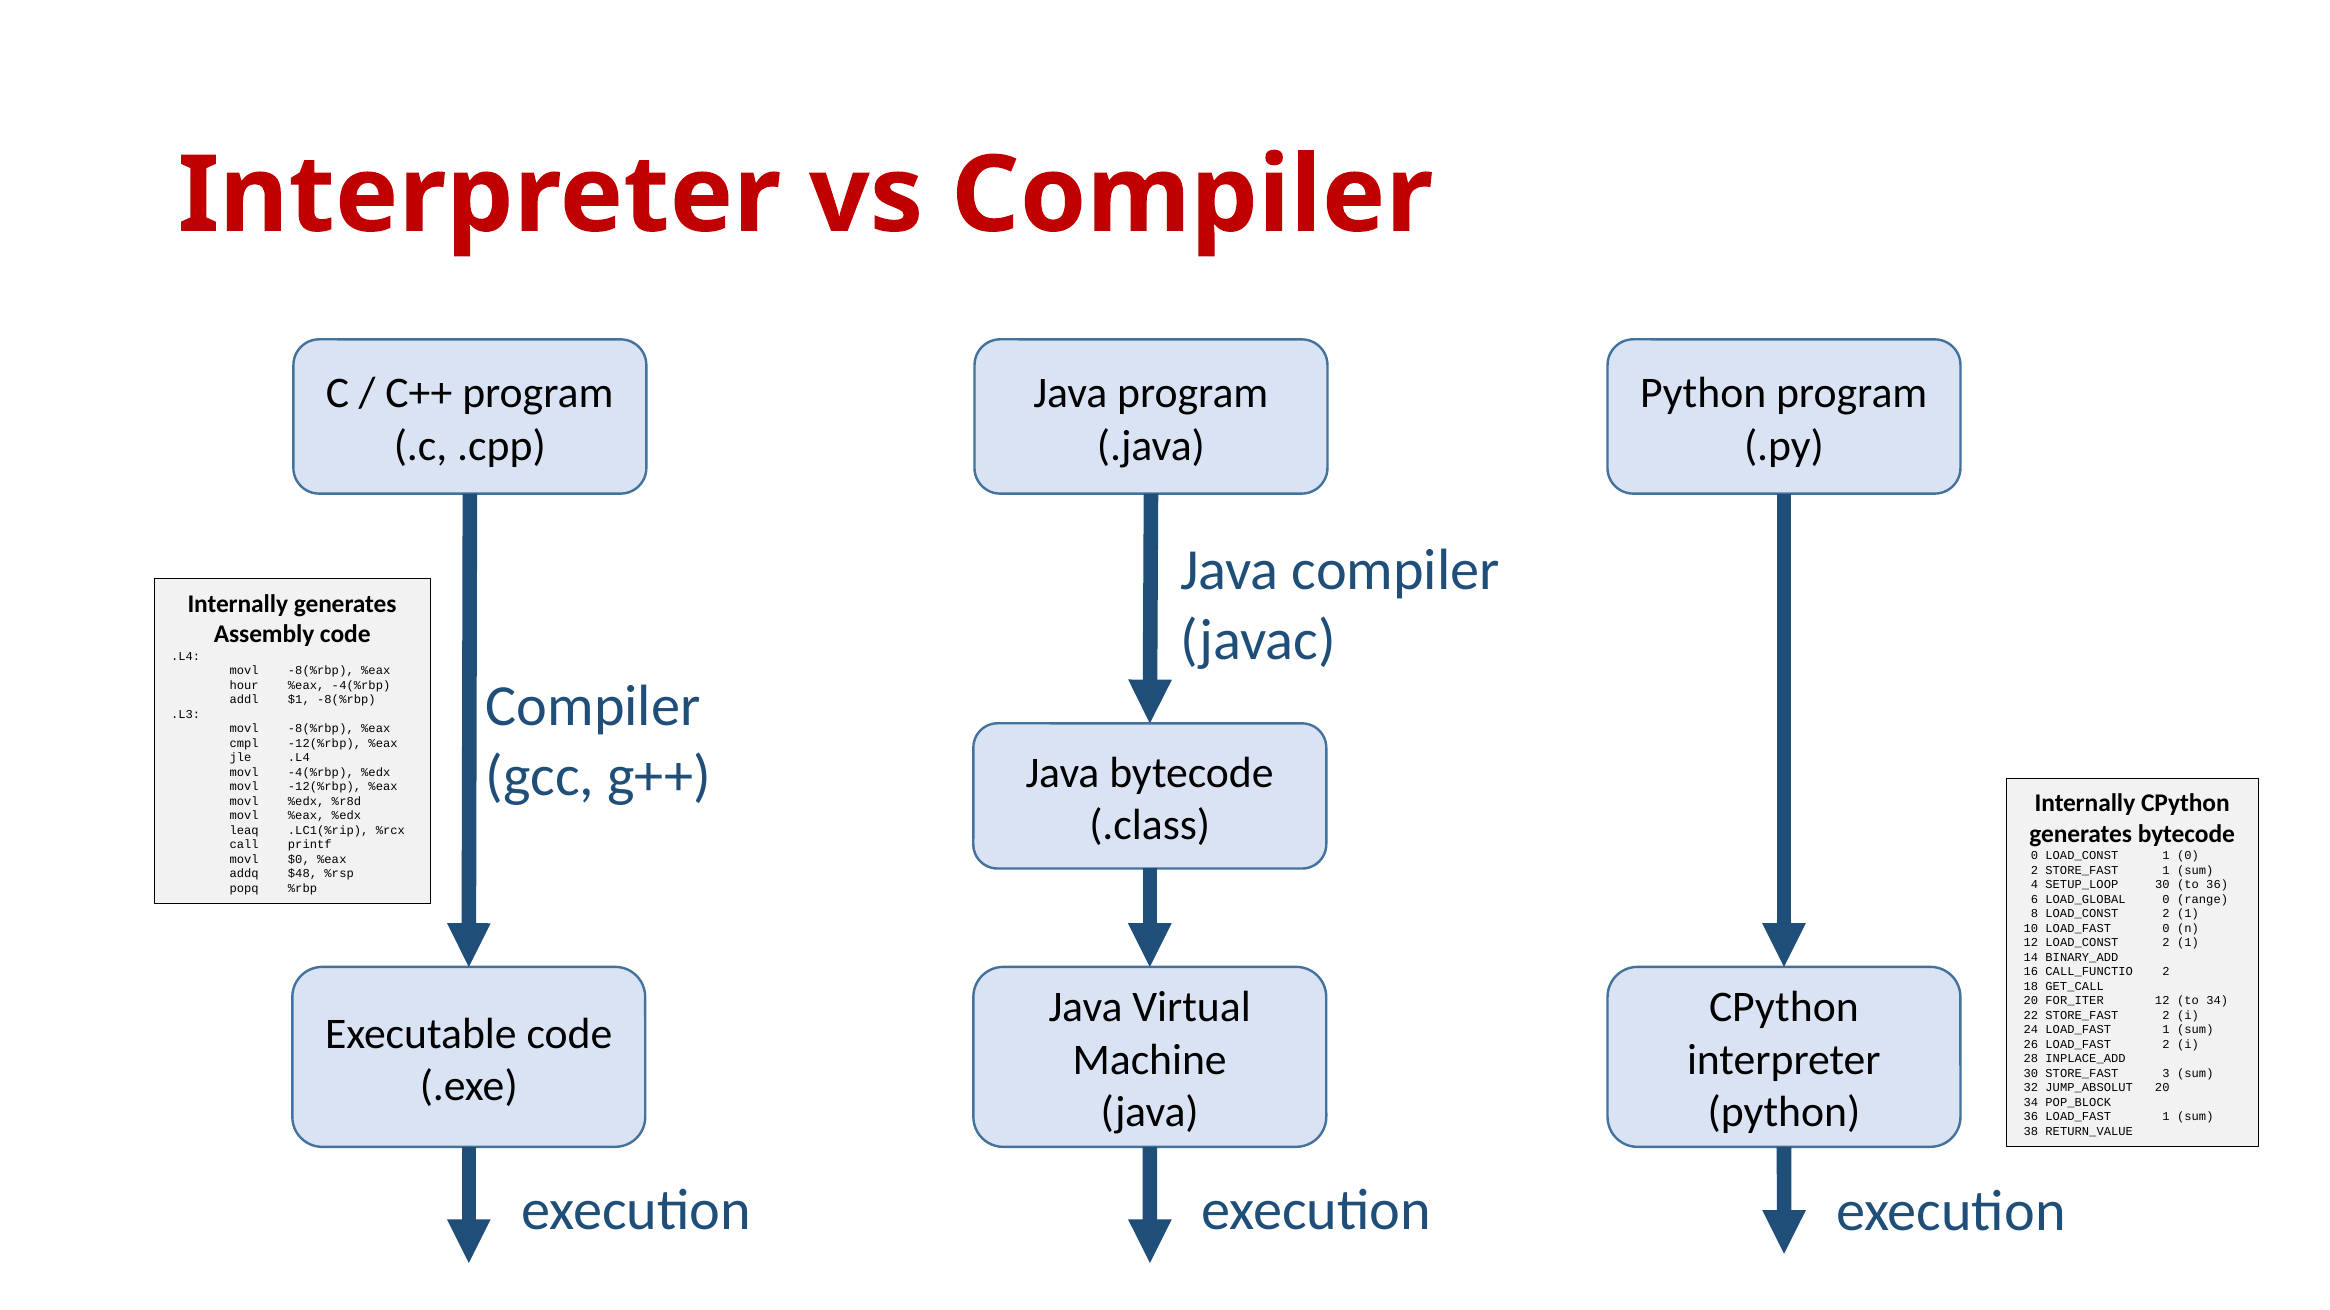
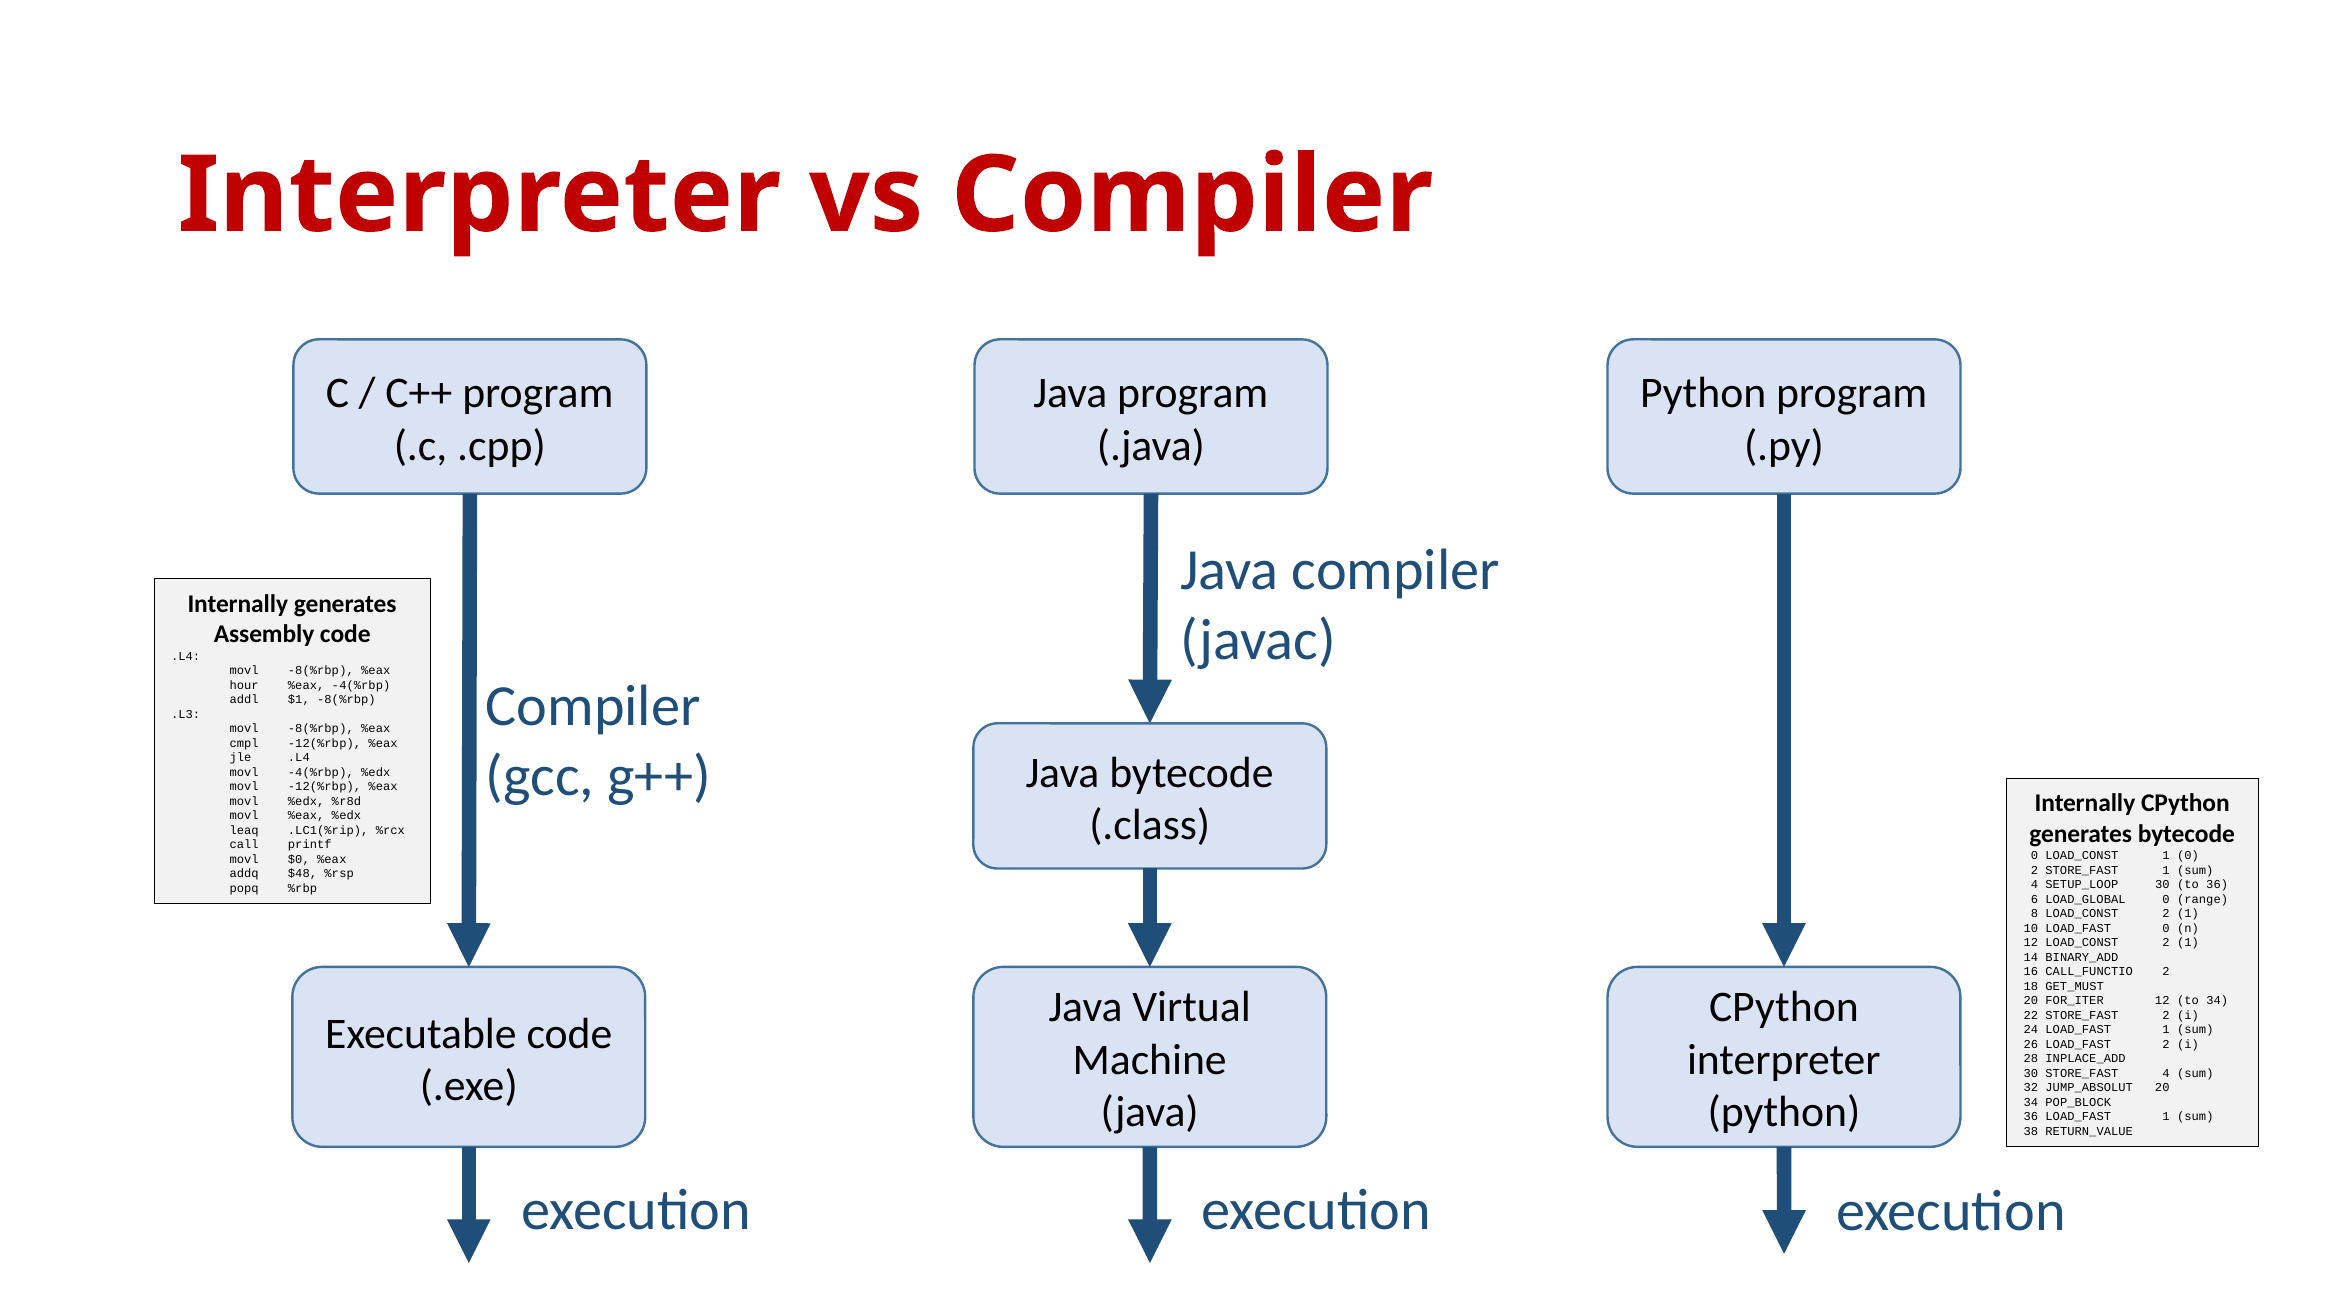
GET_CALL: GET_CALL -> GET_MUST
STORE_FAST 3: 3 -> 4
